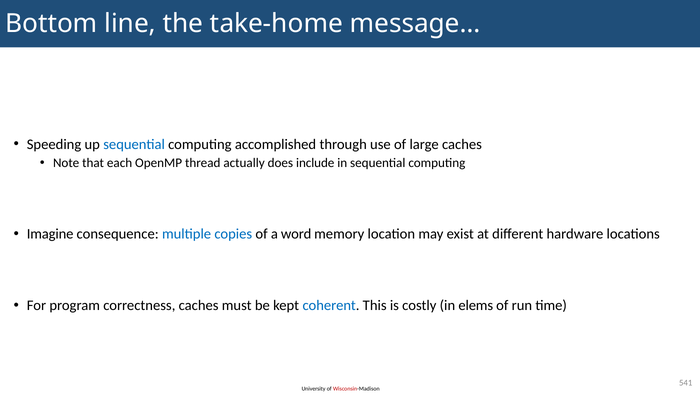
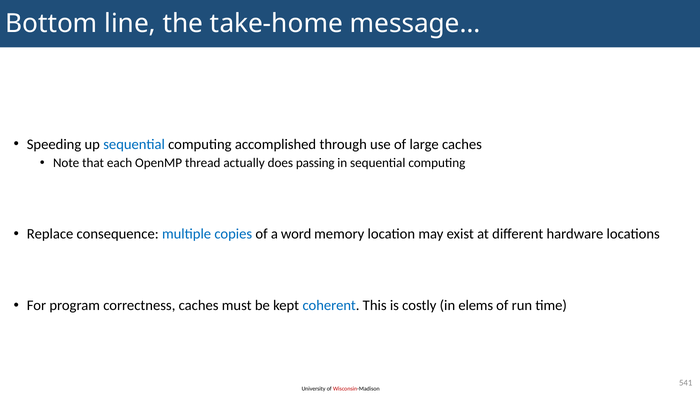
include: include -> passing
Imagine: Imagine -> Replace
